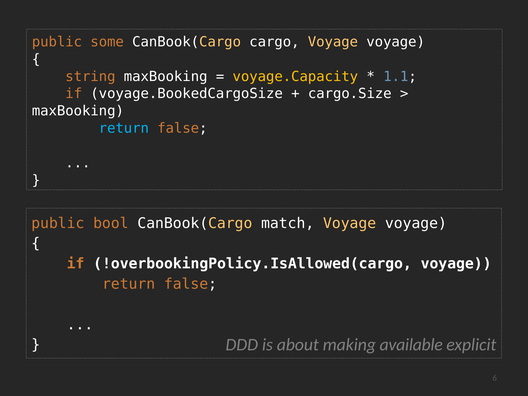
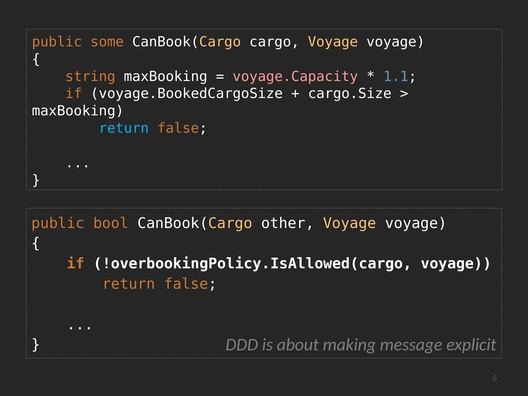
voyage.Capacity colour: yellow -> pink
match: match -> other
available: available -> message
